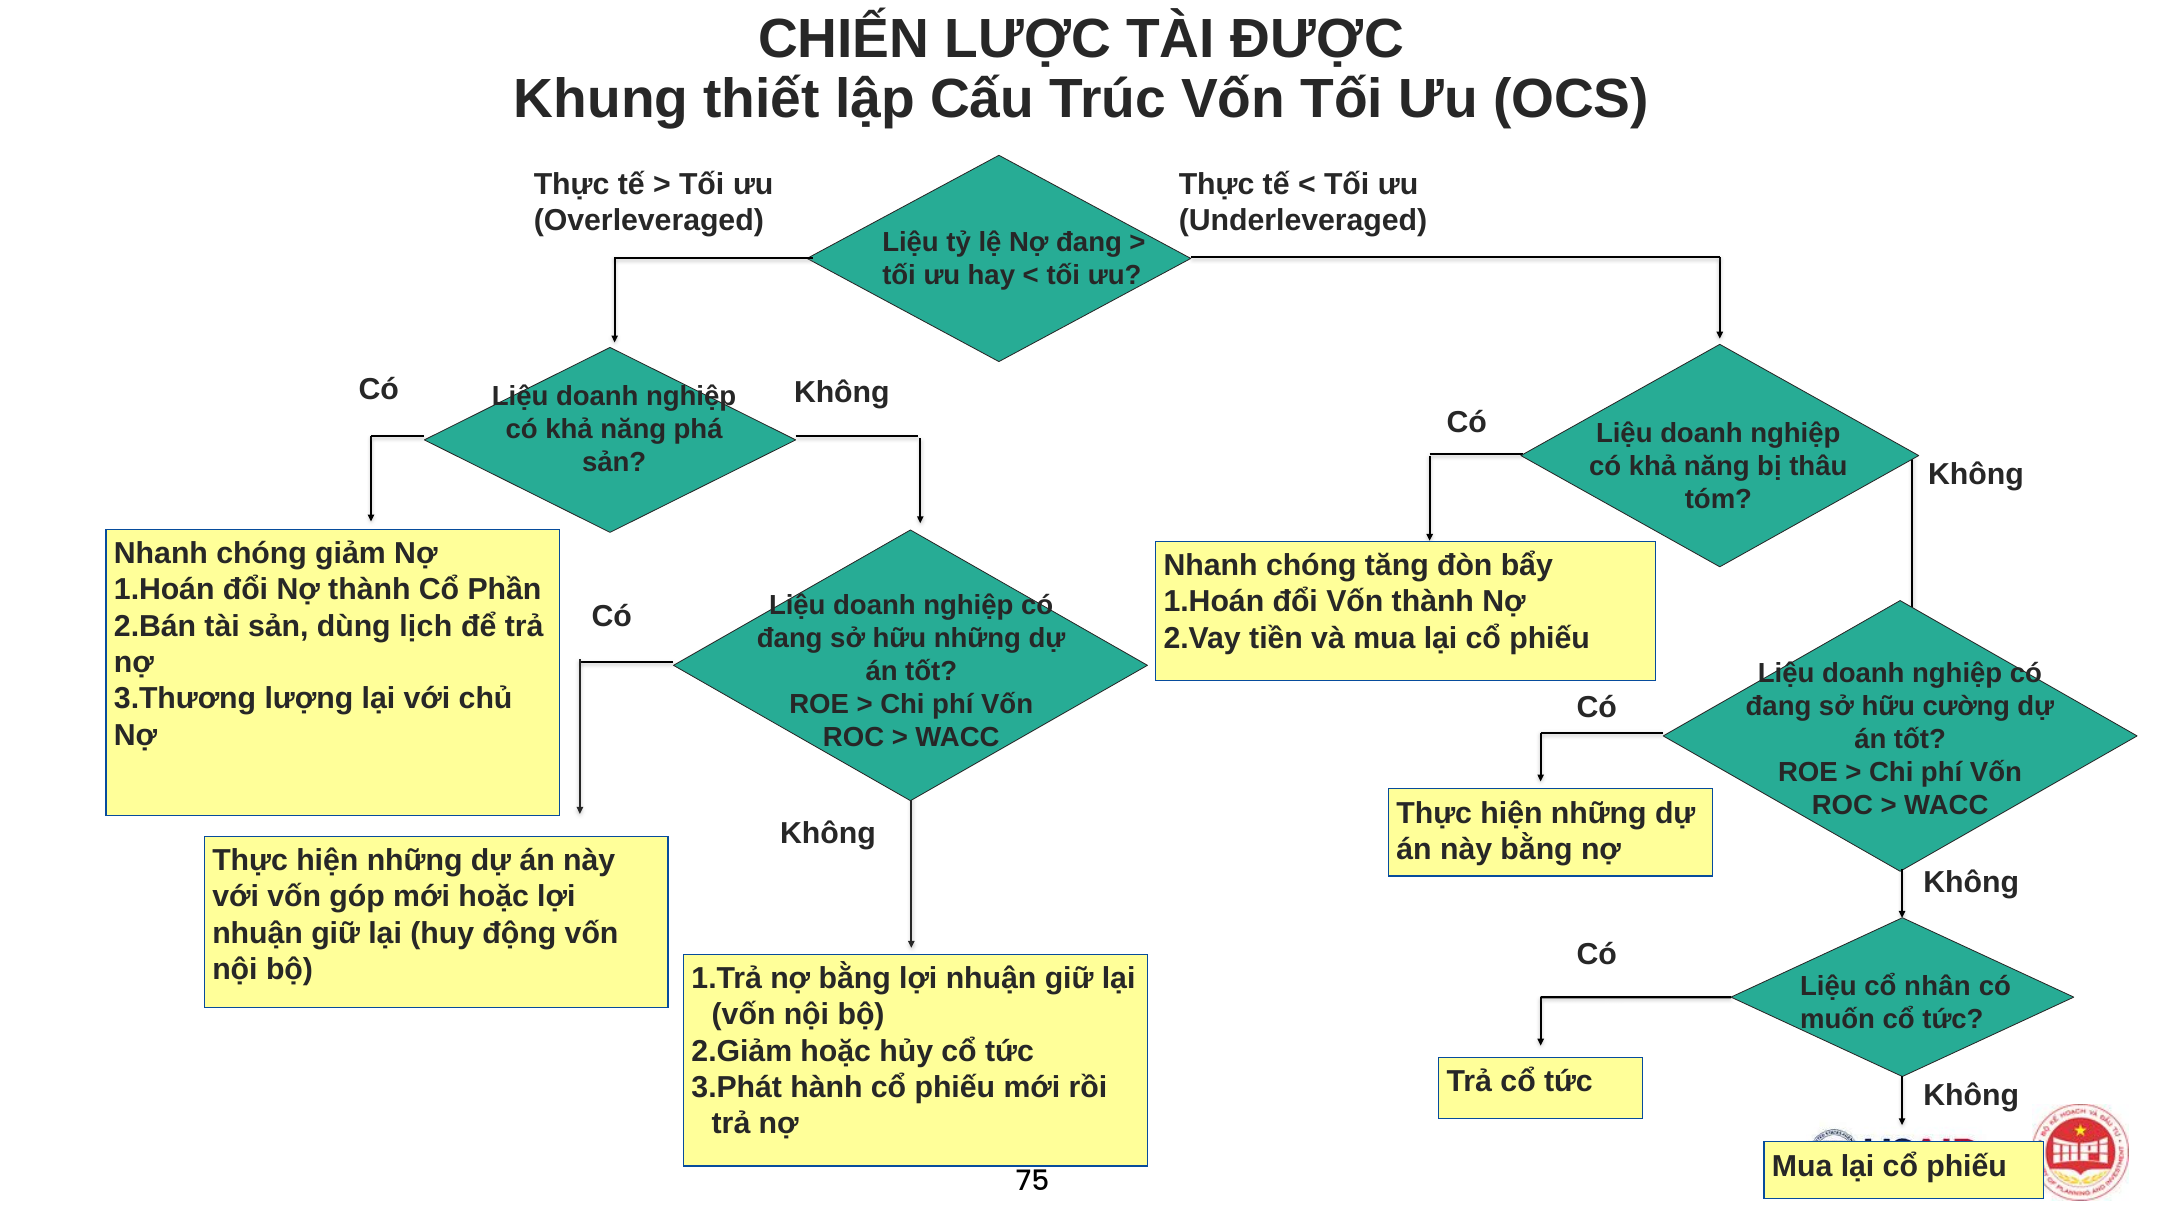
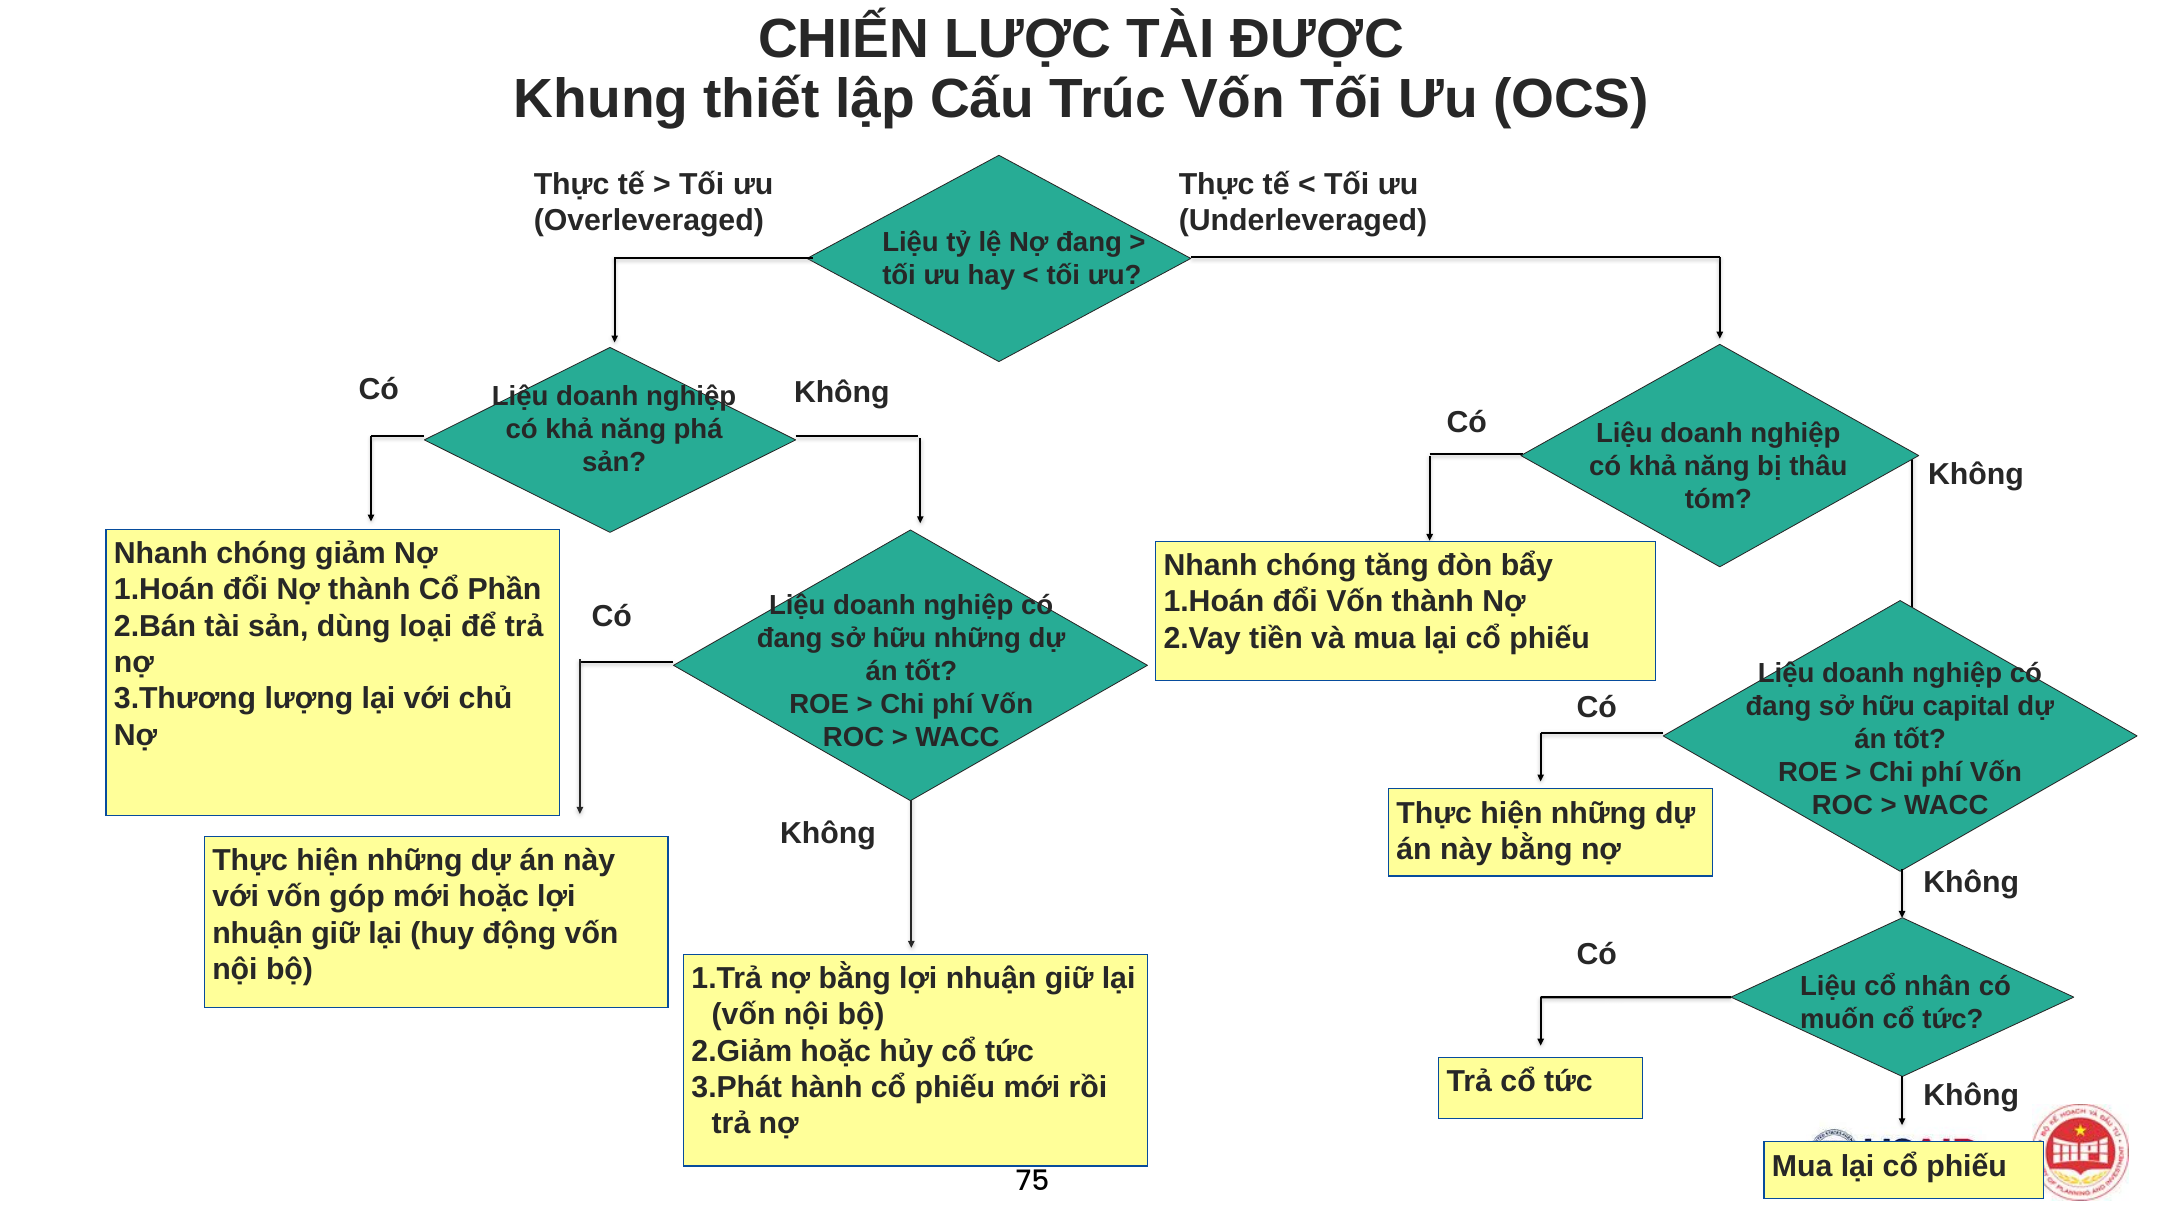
lịch: lịch -> loại
cường: cường -> capital
